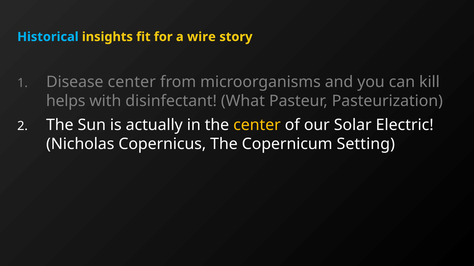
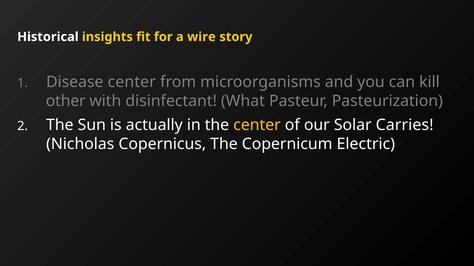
Historical colour: light blue -> white
helps: helps -> other
Electric: Electric -> Carries
Setting: Setting -> Electric
